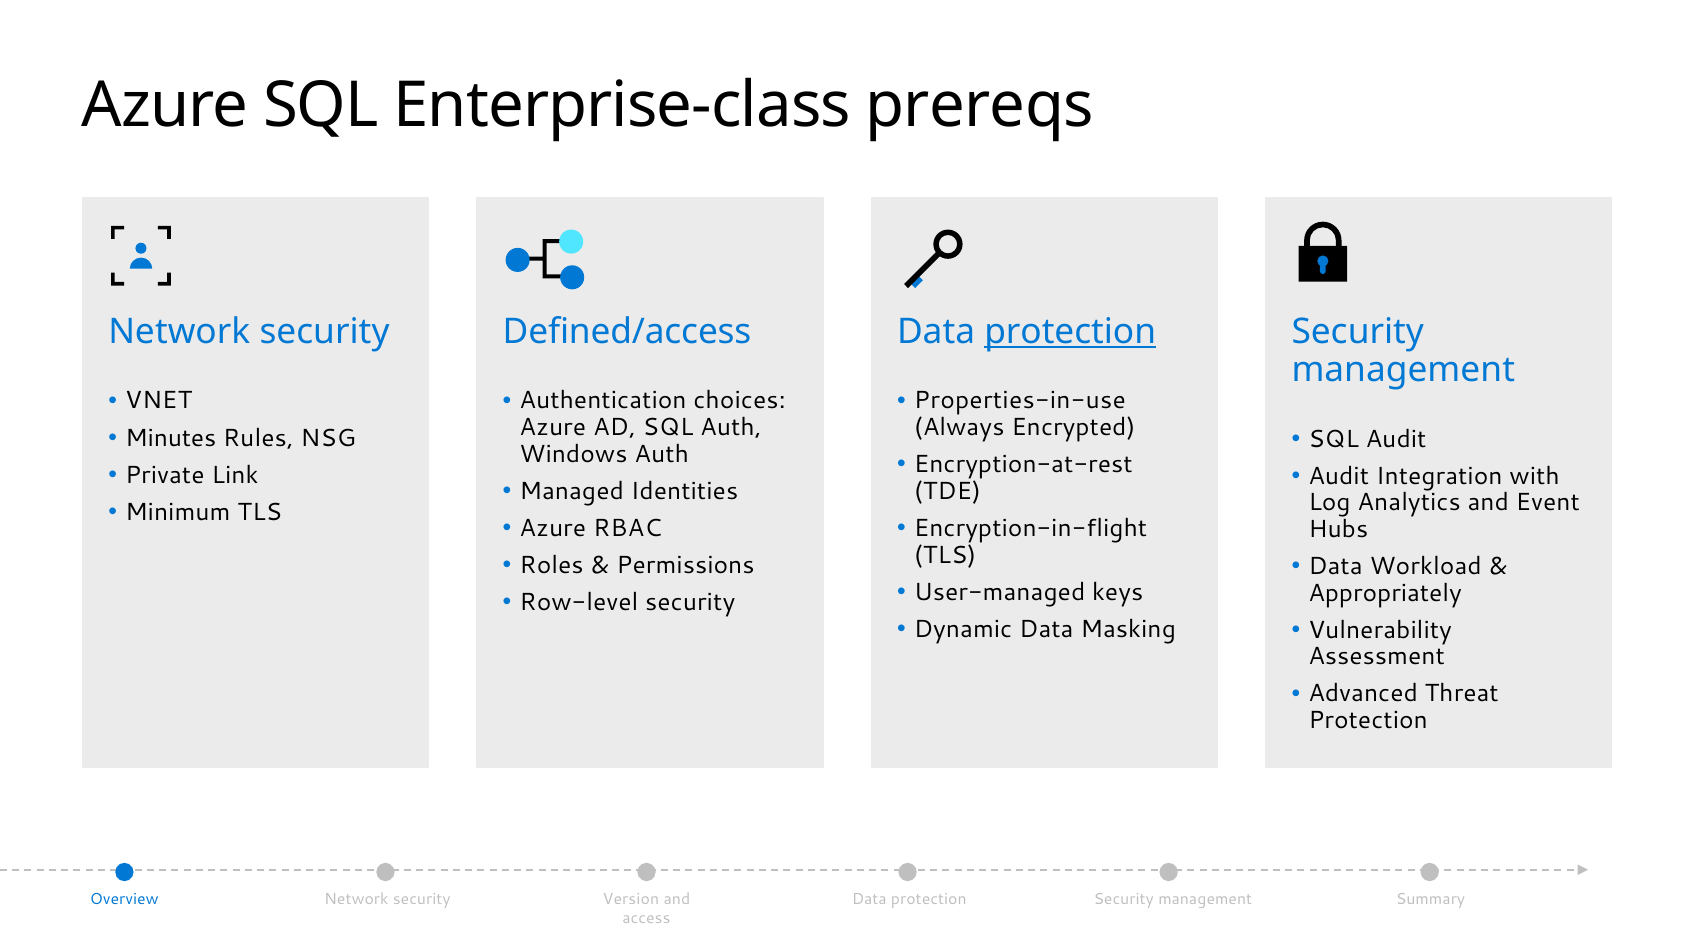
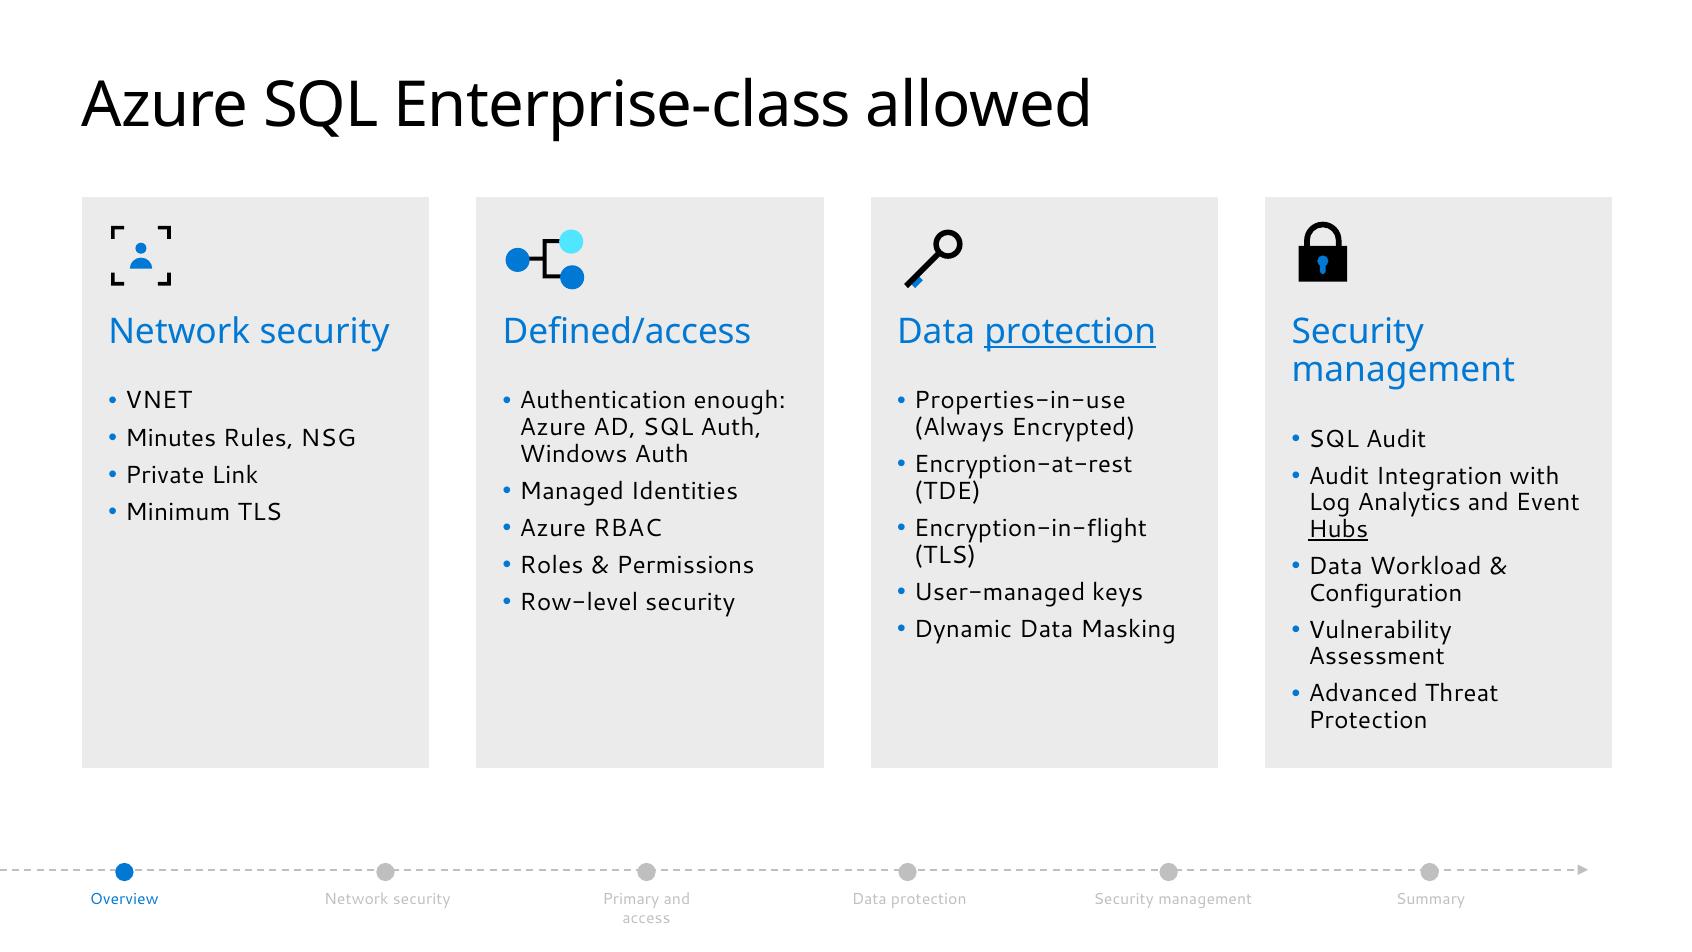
prereqs: prereqs -> allowed
choices: choices -> enough
Hubs underline: none -> present
Appropriately: Appropriately -> Configuration
Version: Version -> Primary
